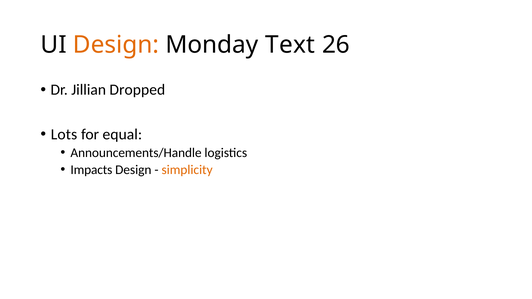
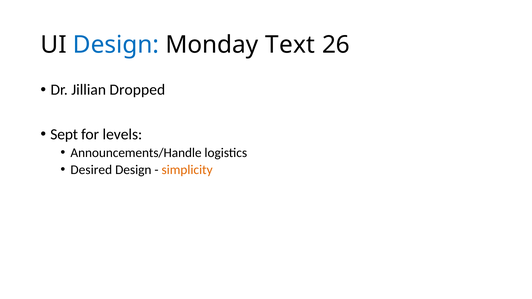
Design at (116, 45) colour: orange -> blue
Lots: Lots -> Sept
equal: equal -> levels
Impacts: Impacts -> Desired
